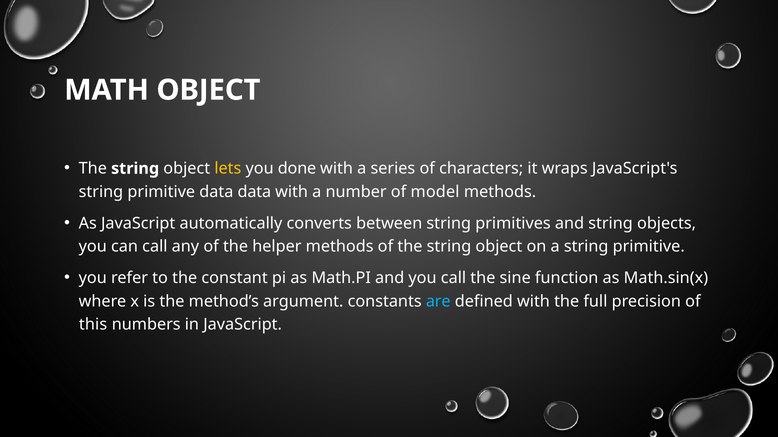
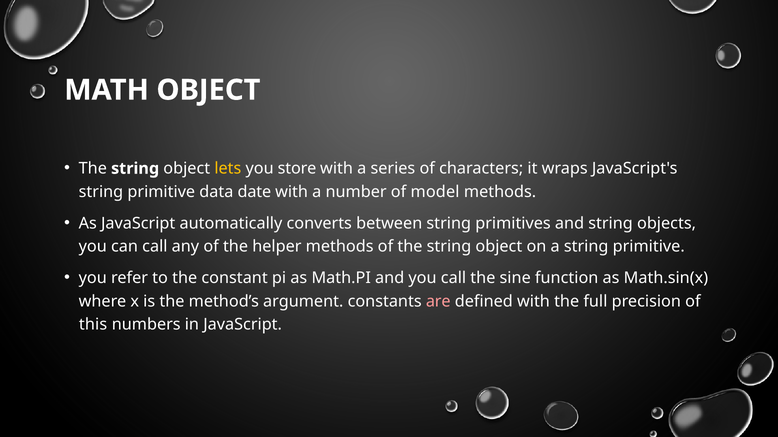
done: done -> store
data data: data -> date
are colour: light blue -> pink
